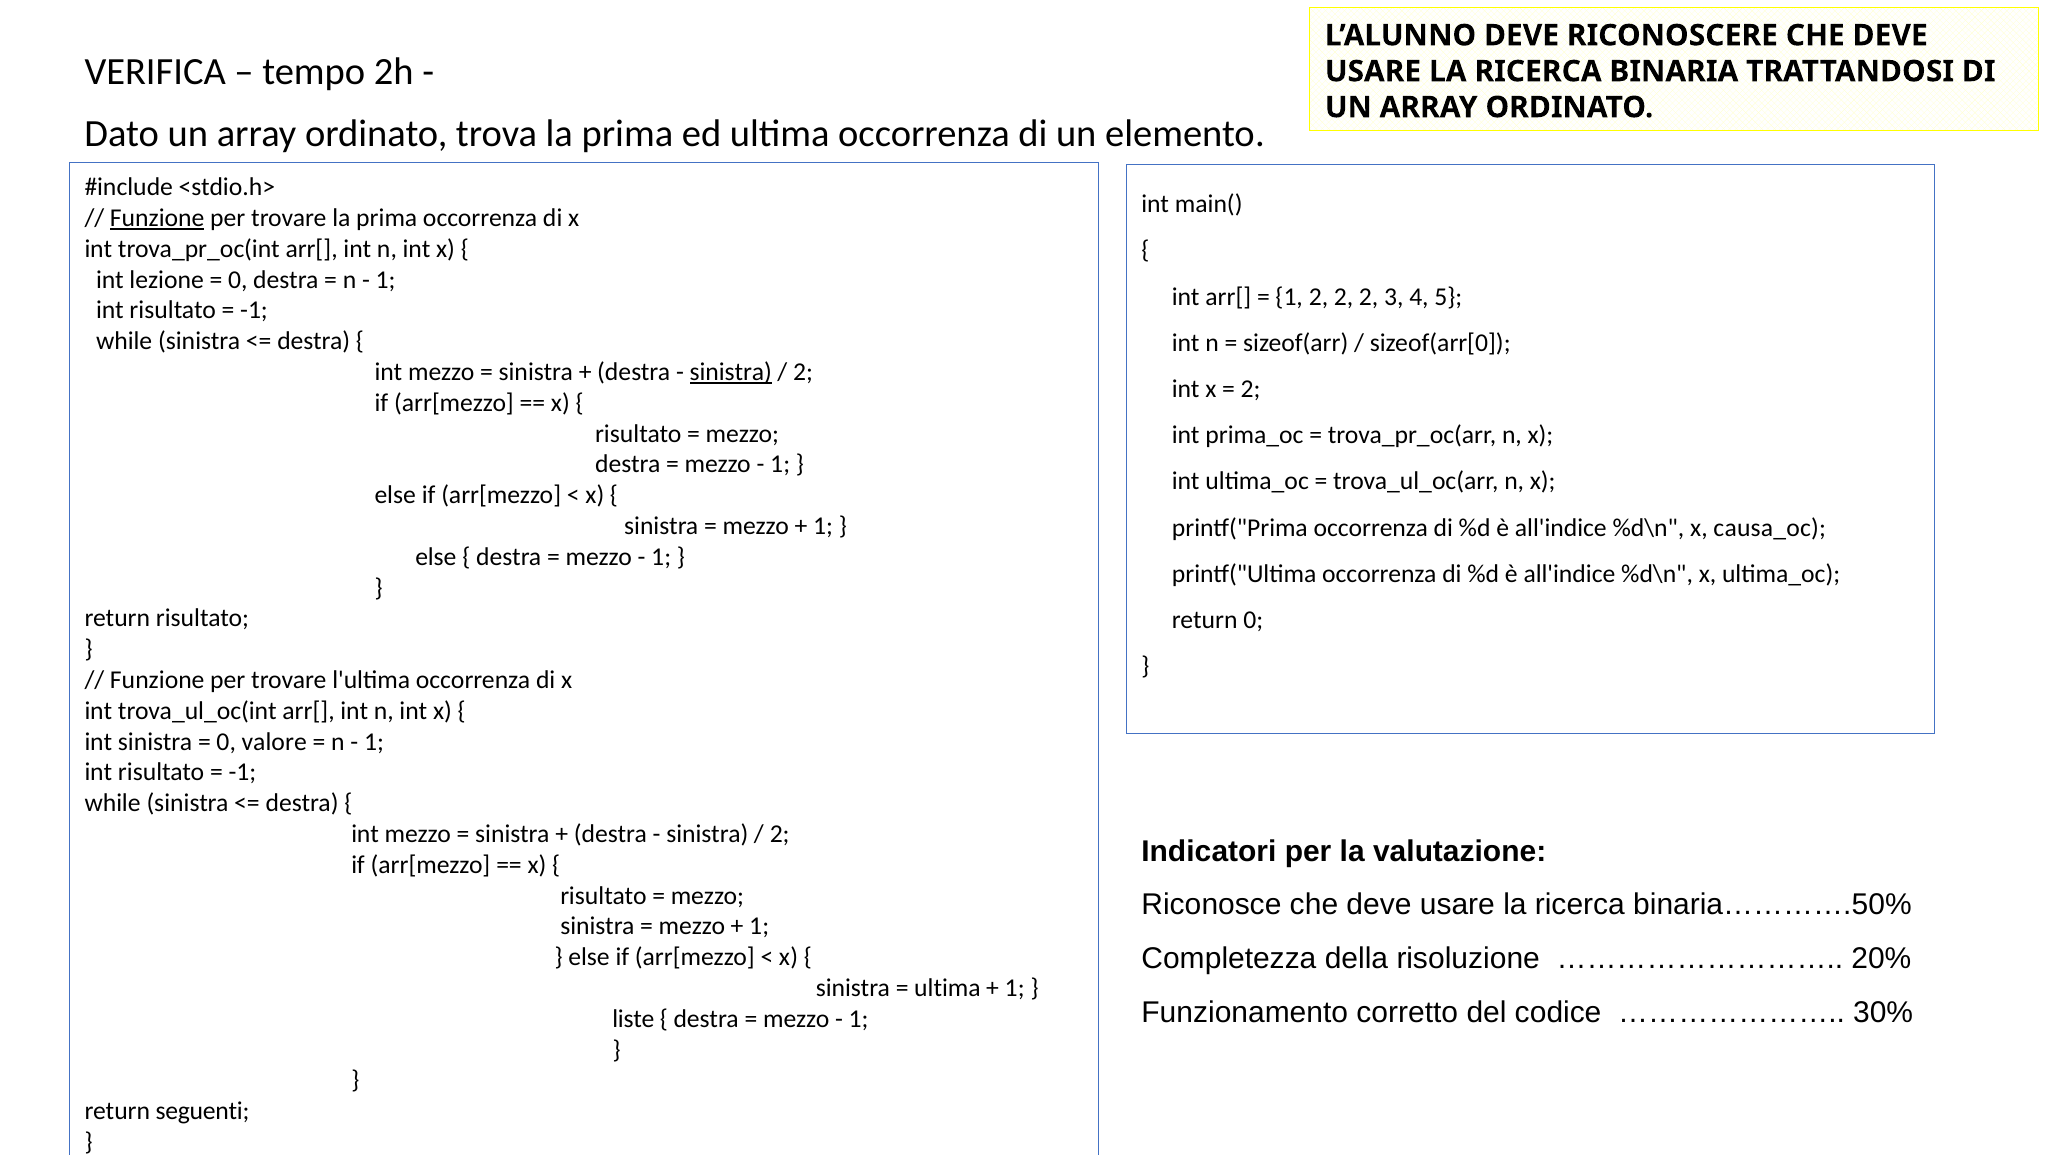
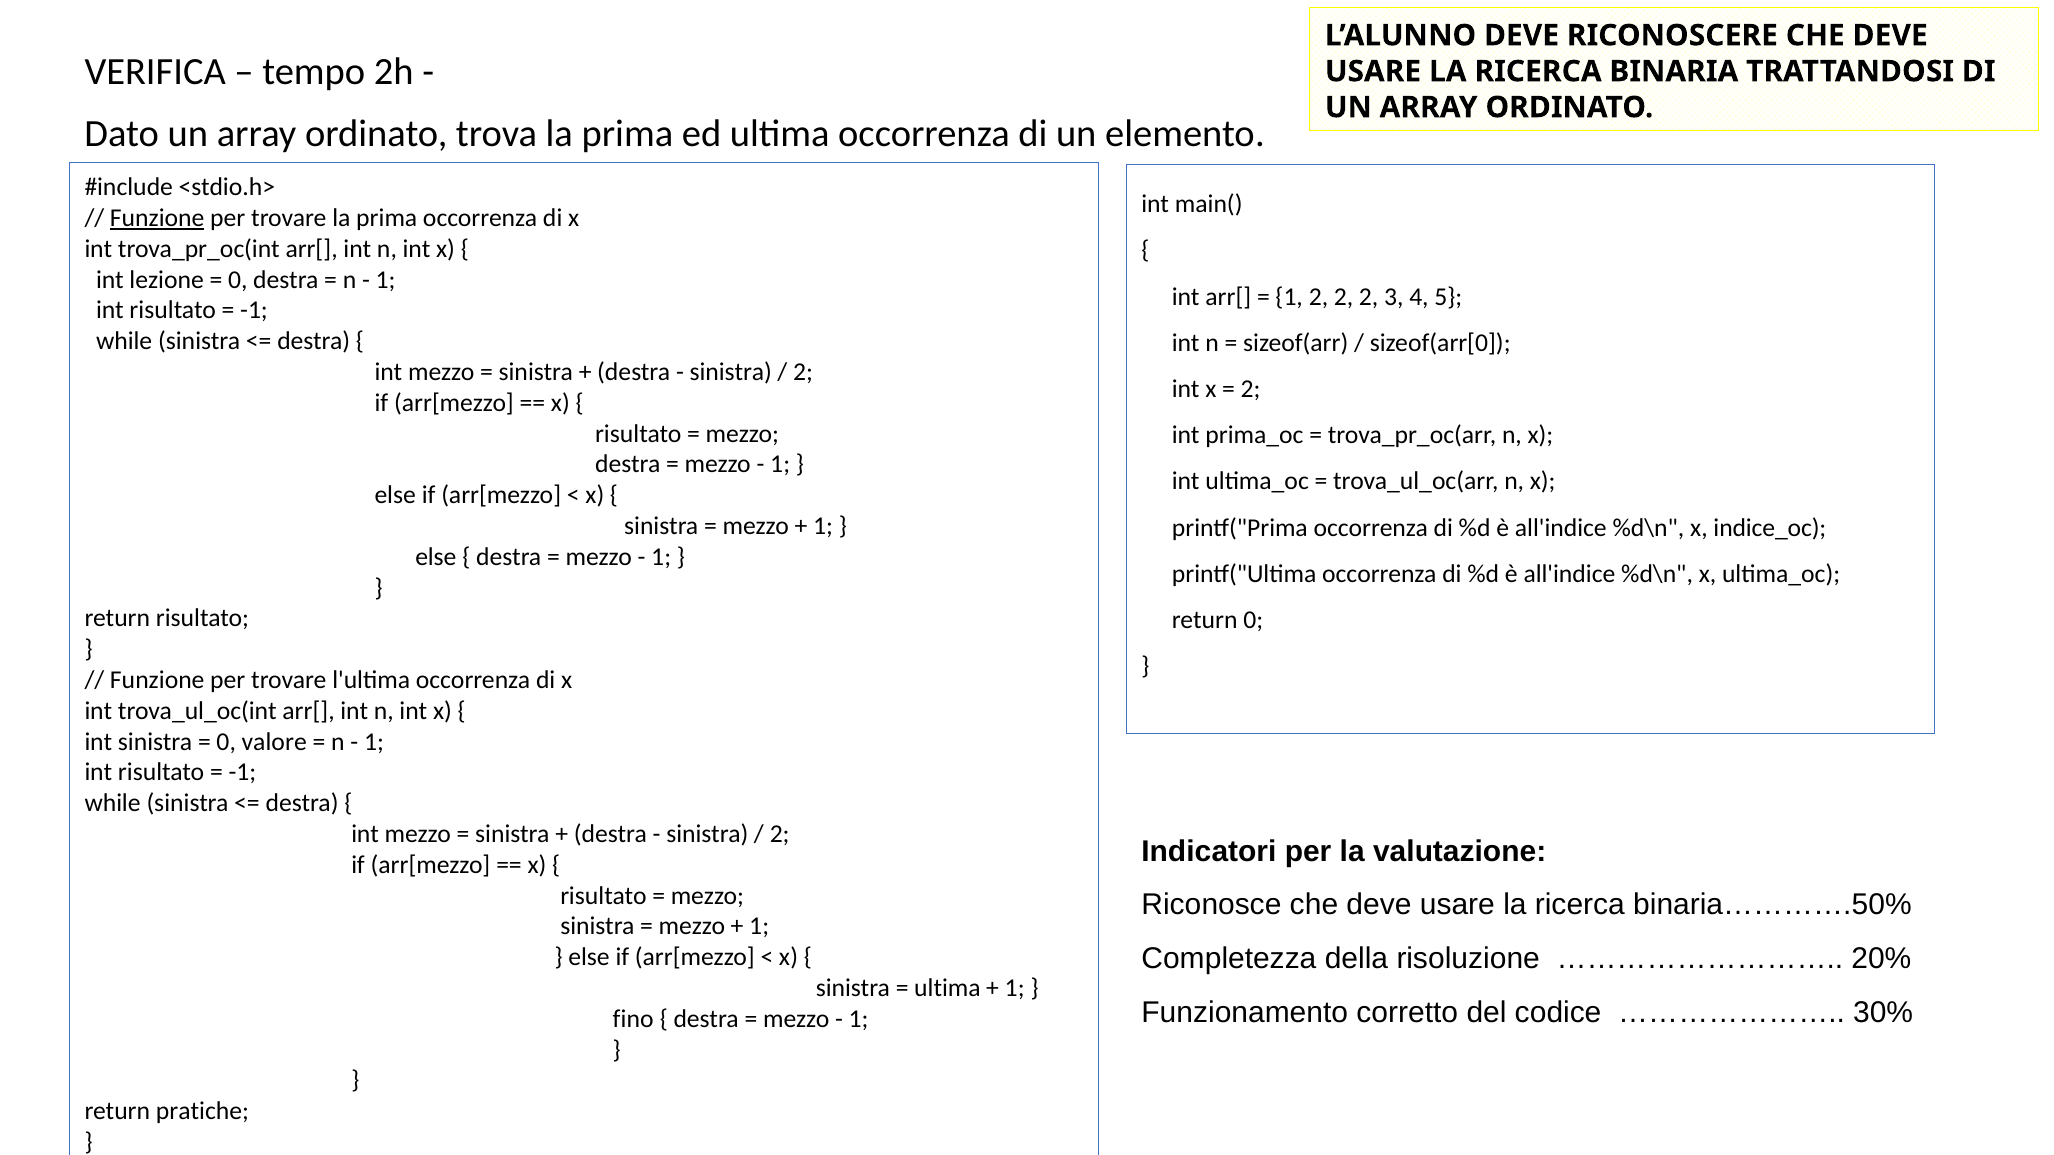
sinistra at (731, 372) underline: present -> none
causa_oc: causa_oc -> indice_oc
liste: liste -> fino
seguenti: seguenti -> pratiche
